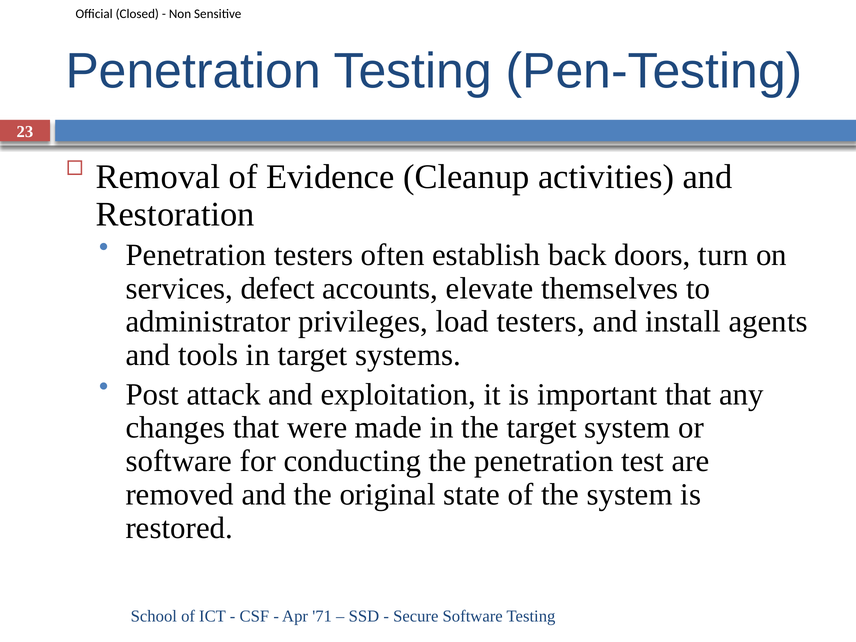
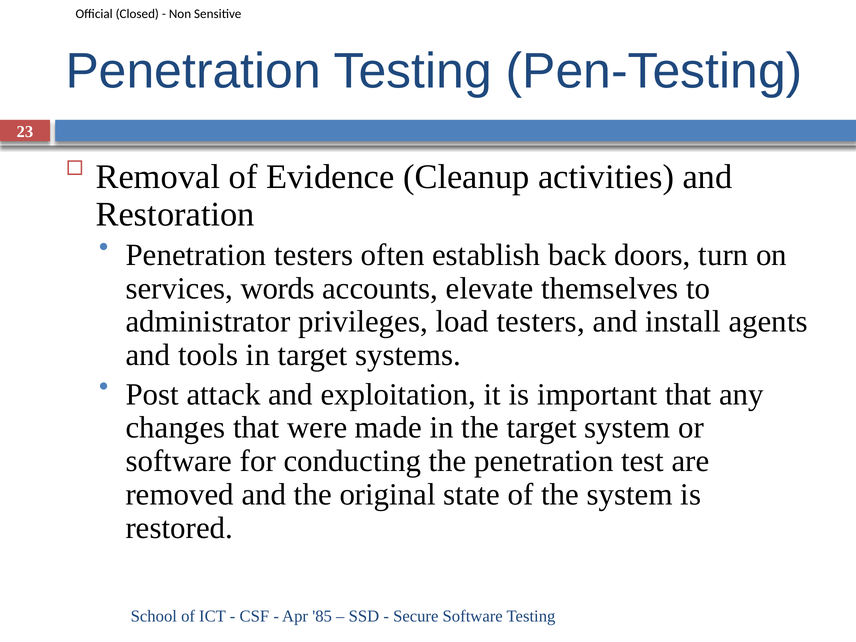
defect: defect -> words
71: 71 -> 85
